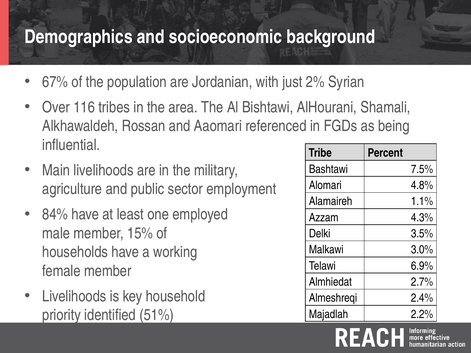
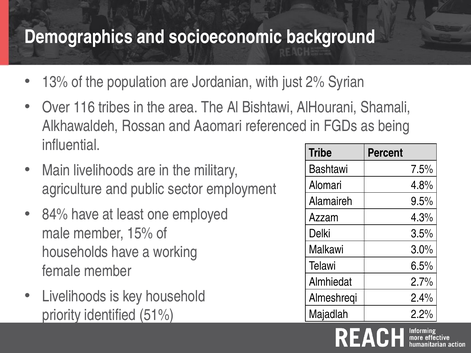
67%: 67% -> 13%
1.1%: 1.1% -> 9.5%
6.9%: 6.9% -> 6.5%
